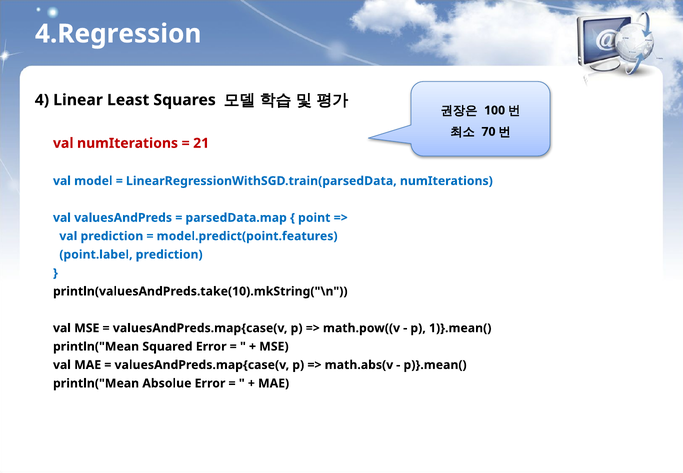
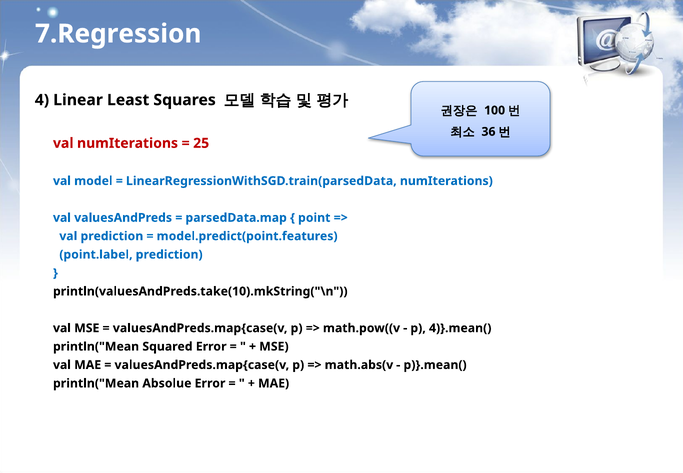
4.Regression: 4.Regression -> 7.Regression
70: 70 -> 36
21: 21 -> 25
1)}.mean(: 1)}.mean( -> 4)}.mean(
